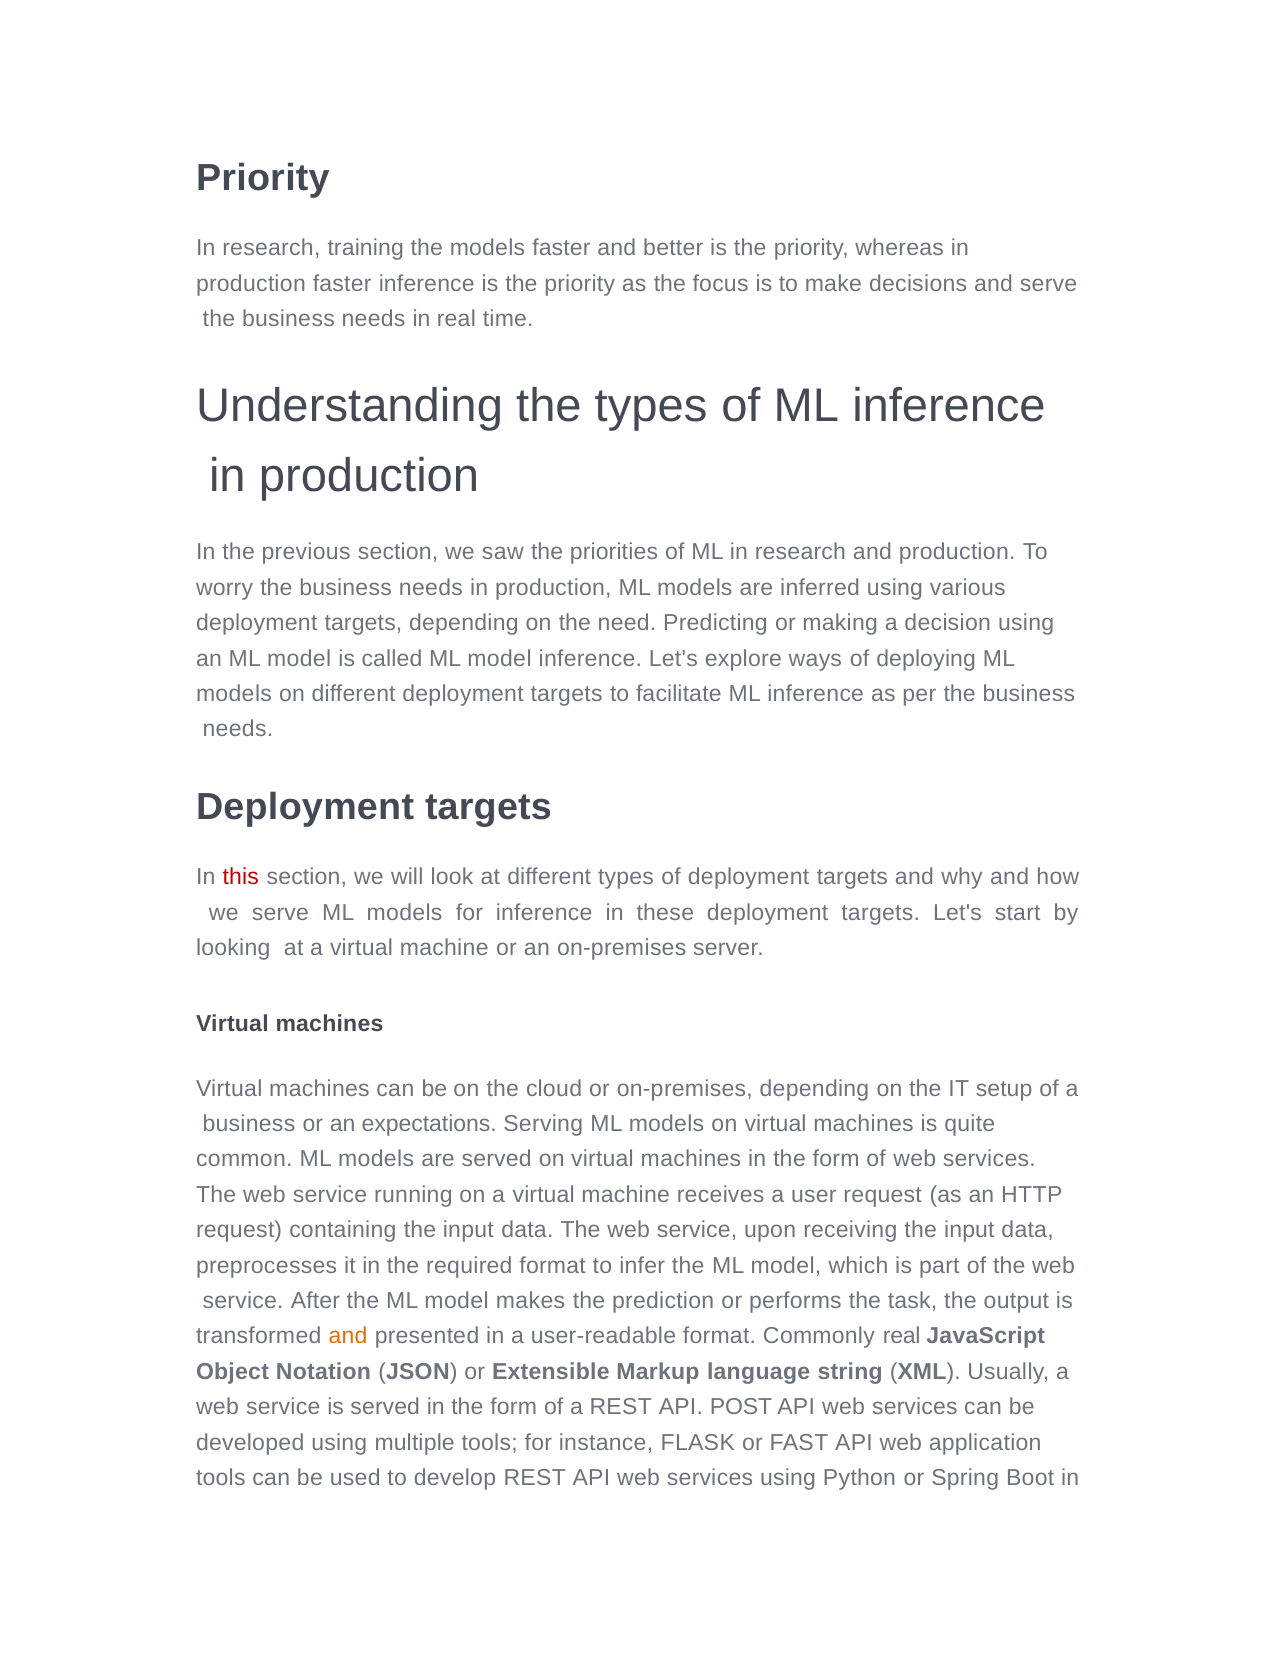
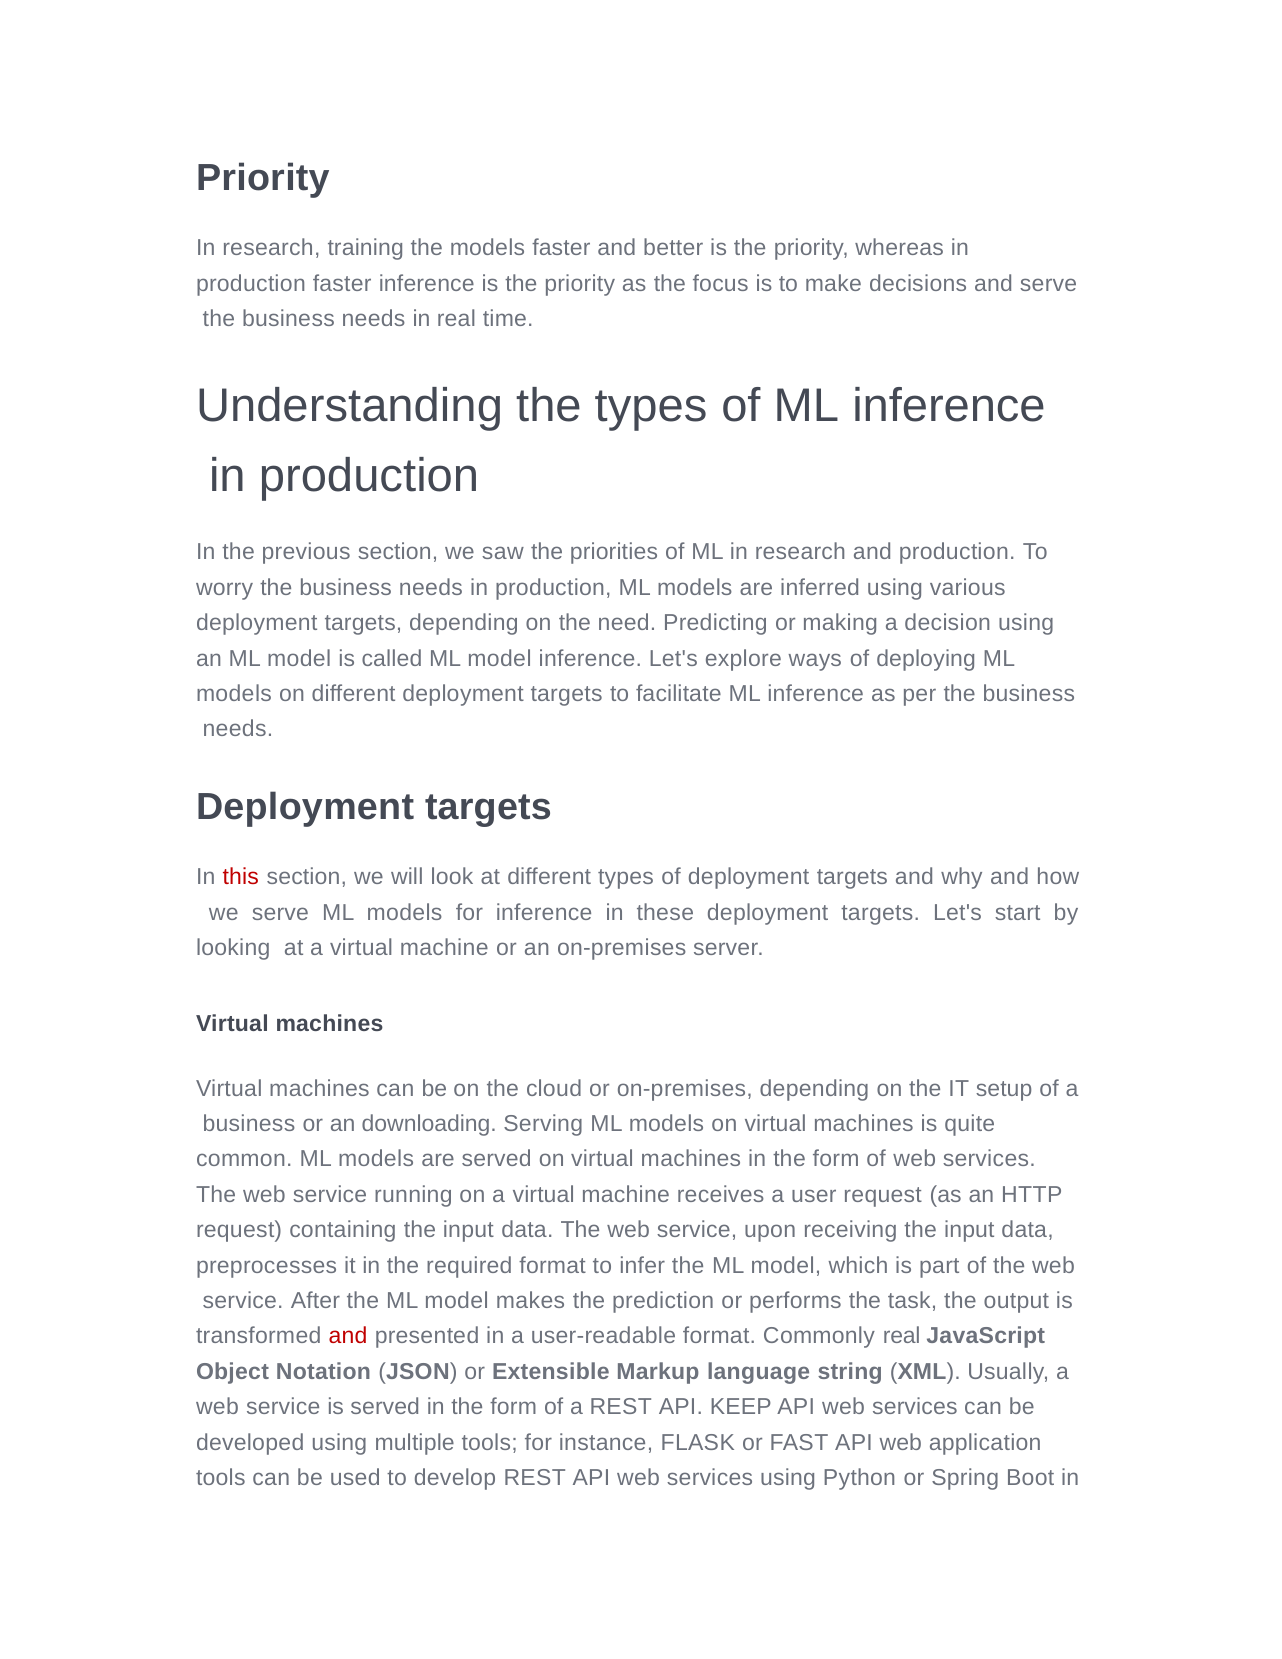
expectations: expectations -> downloading
and at (348, 1336) colour: orange -> red
POST: POST -> KEEP
